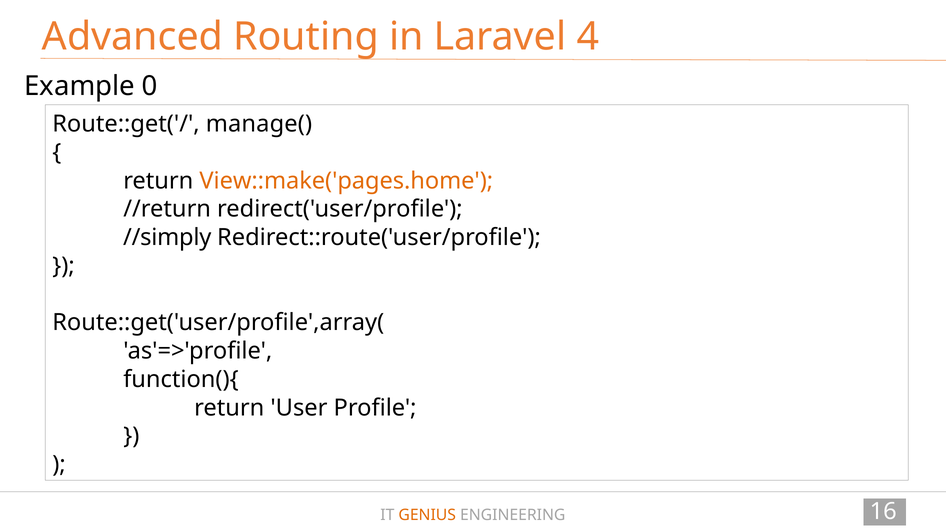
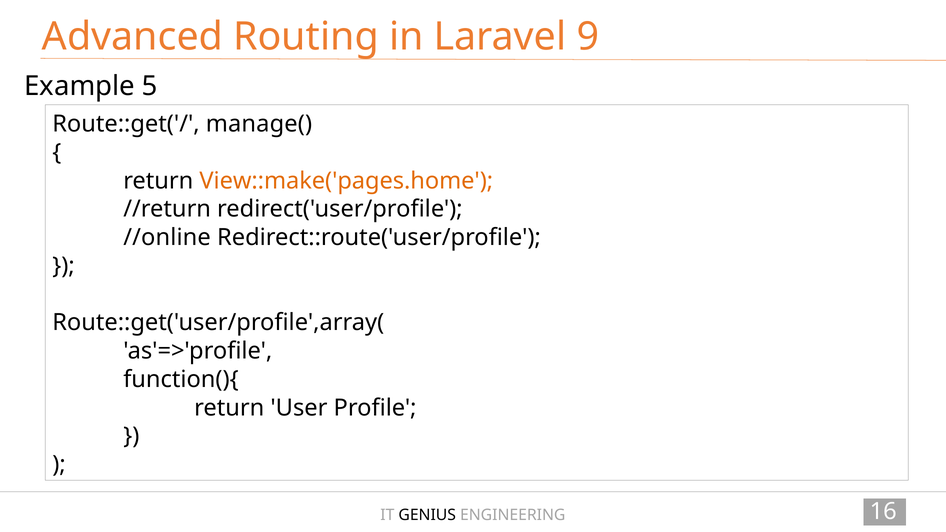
4: 4 -> 9
Example 0: 0 -> 5
//simply: //simply -> //online
GENIUS colour: orange -> black
